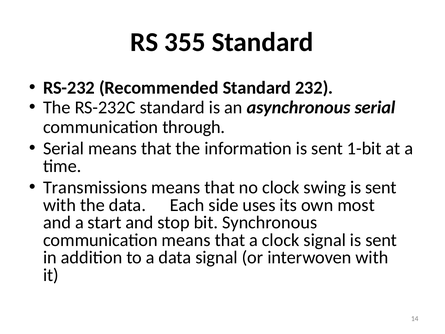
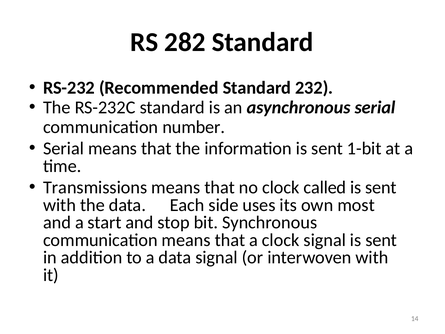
355: 355 -> 282
through: through -> number
swing: swing -> called
